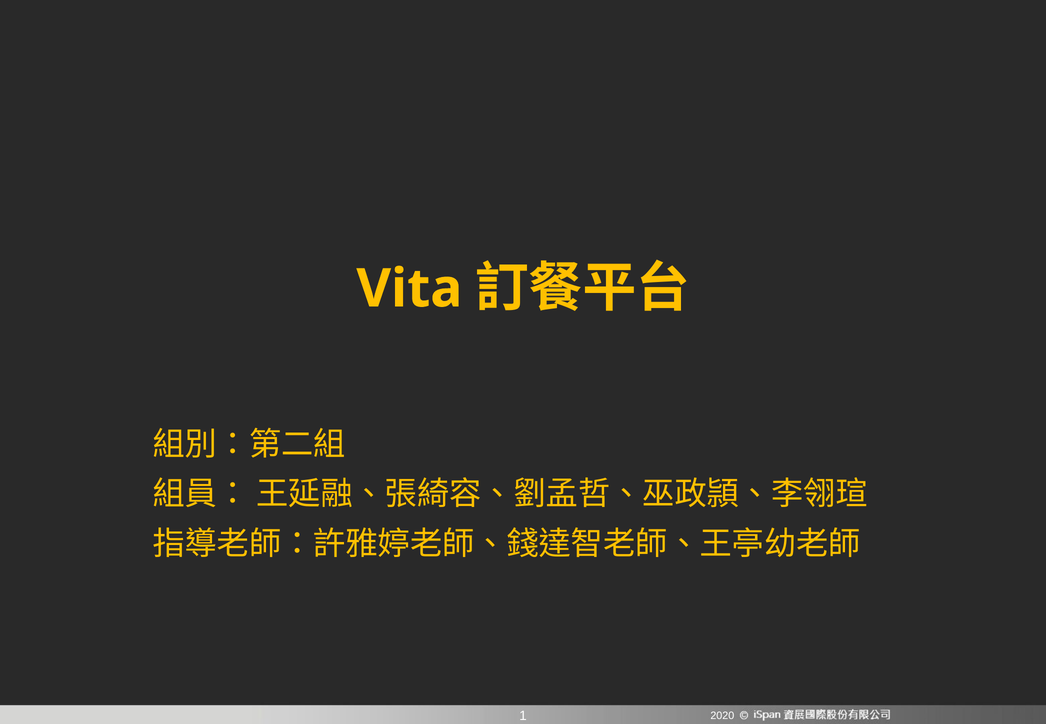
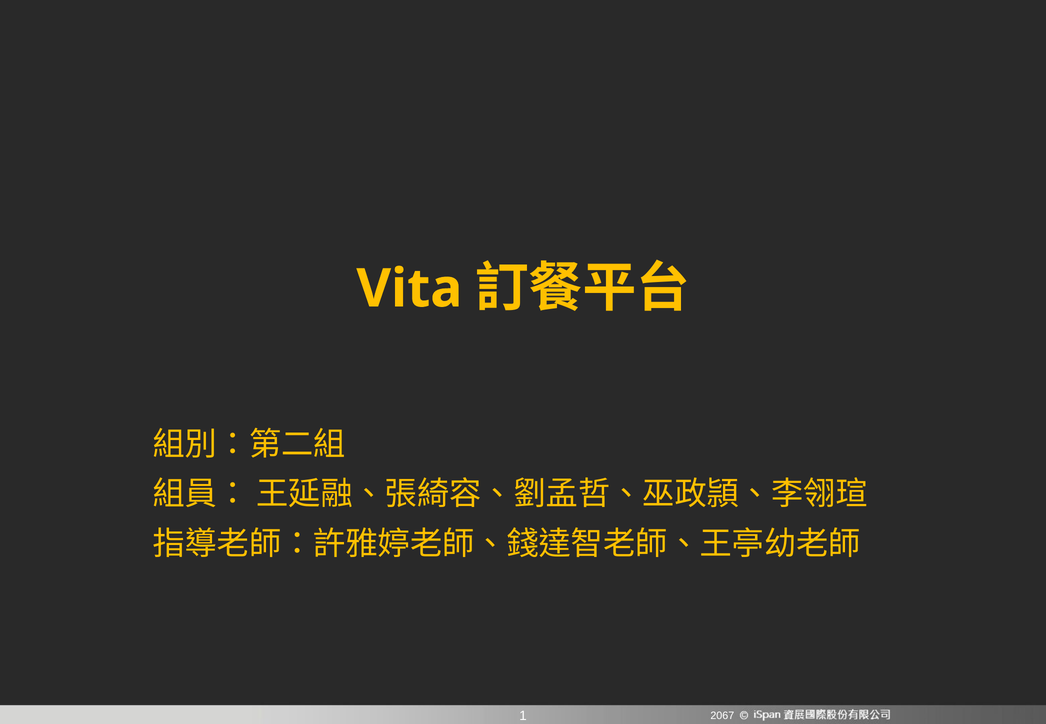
2020: 2020 -> 2067
